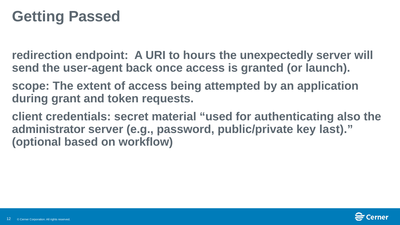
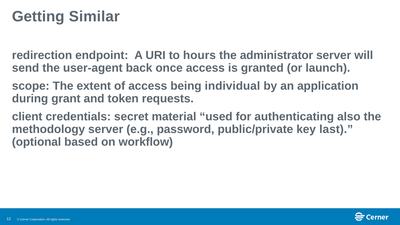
Passed: Passed -> Similar
unexpectedly: unexpectedly -> administrator
attempted: attempted -> individual
administrator: administrator -> methodology
